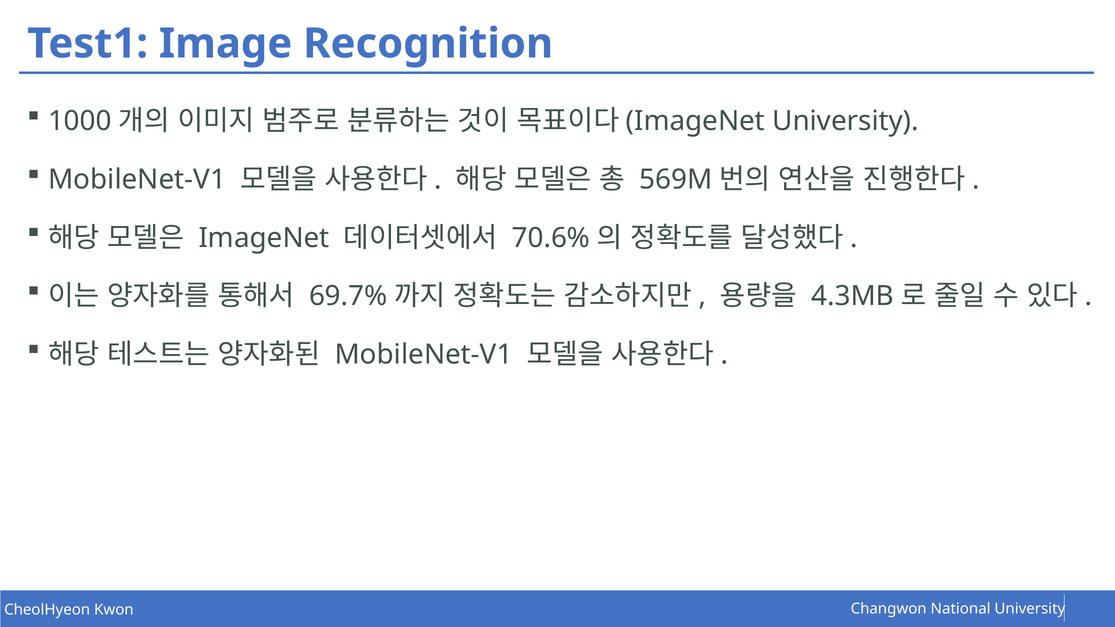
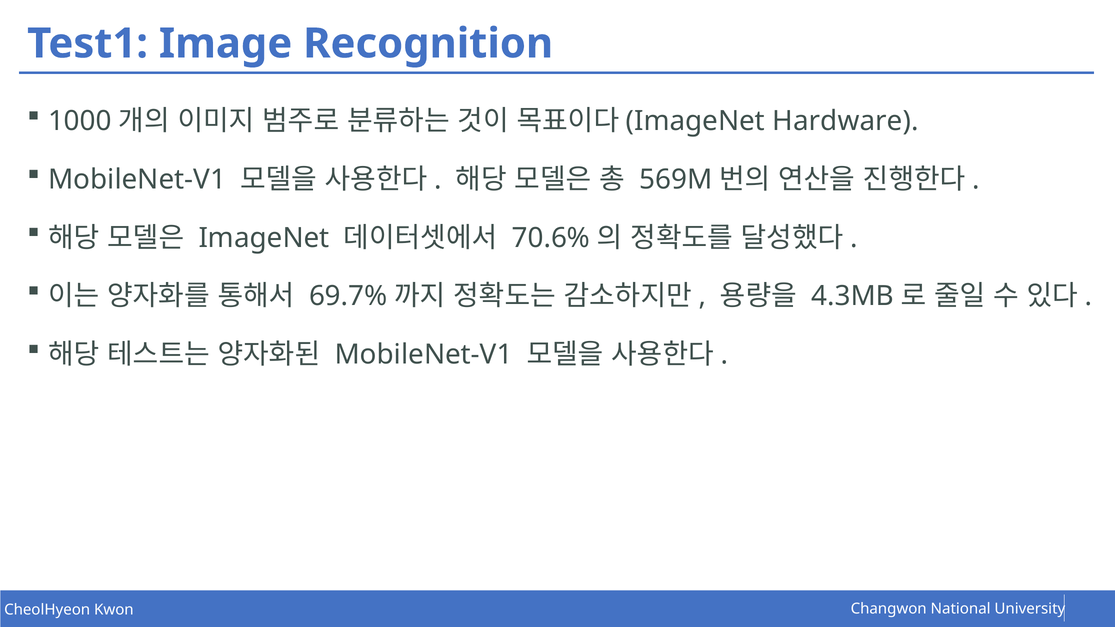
ImageNet University: University -> Hardware
